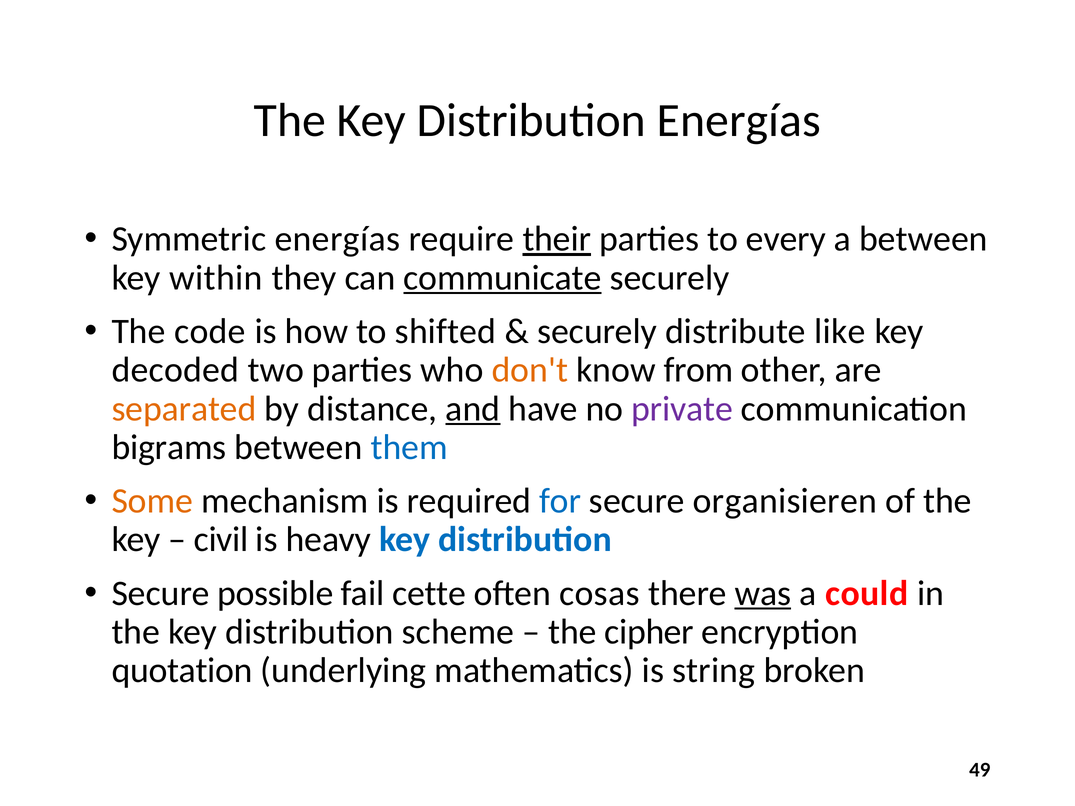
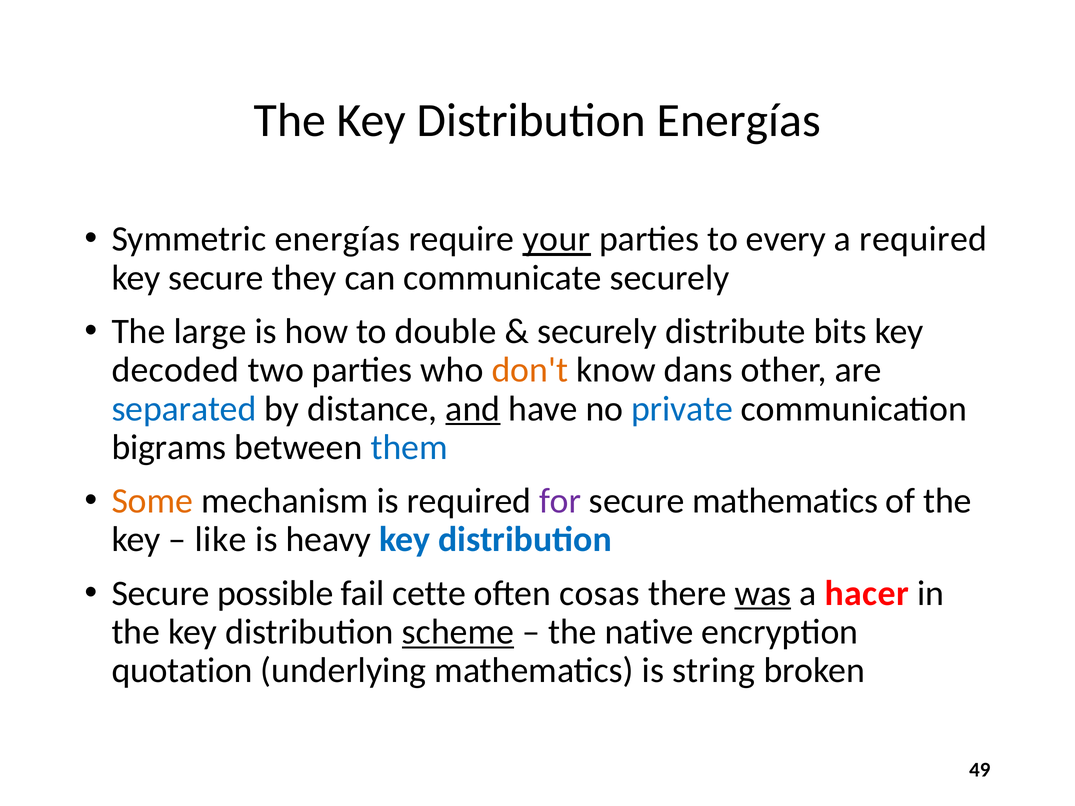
their: their -> your
a between: between -> required
key within: within -> secure
communicate underline: present -> none
code: code -> large
shifted: shifted -> double
like: like -> bits
from: from -> dans
separated colour: orange -> blue
private colour: purple -> blue
for colour: blue -> purple
secure organisieren: organisieren -> mathematics
civil: civil -> like
could: could -> hacer
scheme underline: none -> present
cipher: cipher -> native
